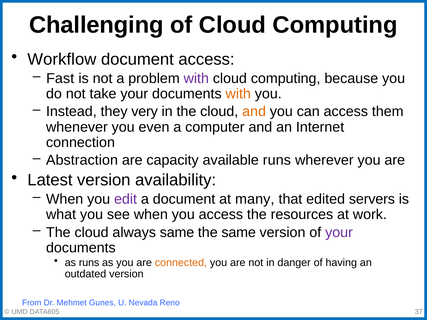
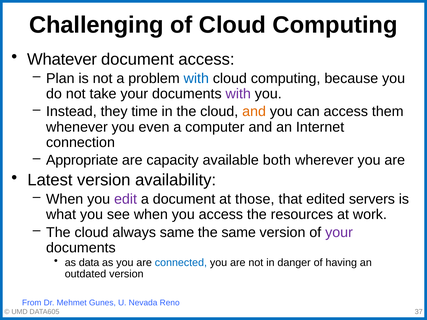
Workflow: Workflow -> Whatever
Fast: Fast -> Plan
with at (196, 78) colour: purple -> blue
with at (238, 94) colour: orange -> purple
very: very -> time
Abstraction: Abstraction -> Appropriate
available runs: runs -> both
many: many -> those
as runs: runs -> data
connected colour: orange -> blue
